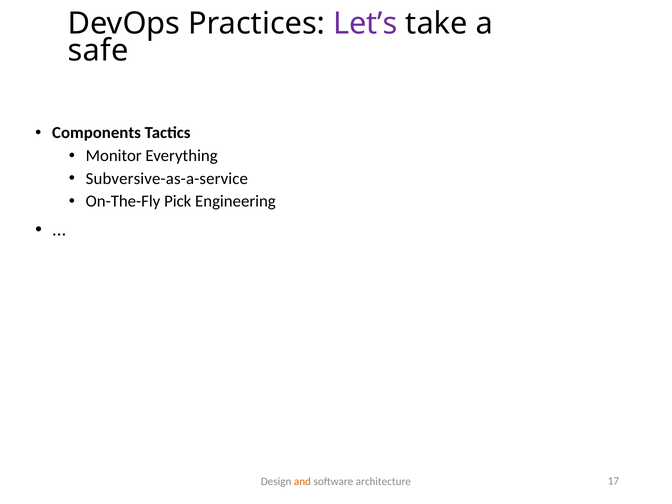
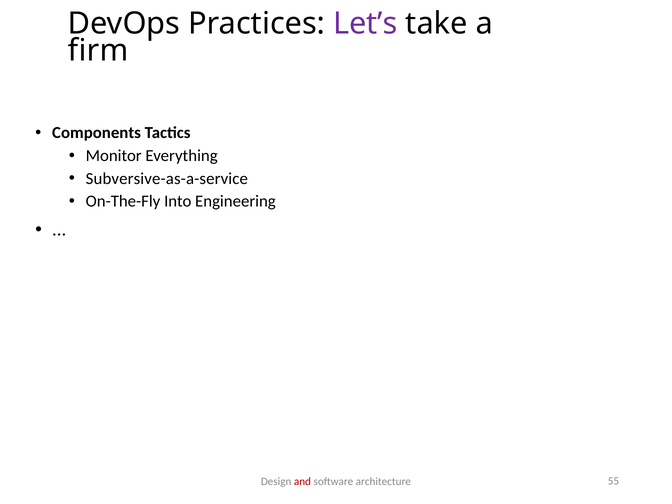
safe: safe -> firm
Pick: Pick -> Into
and colour: orange -> red
17: 17 -> 55
